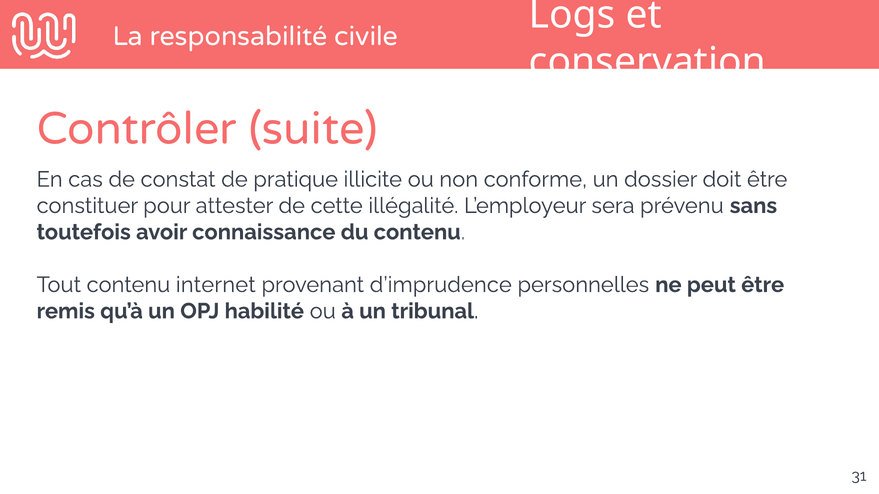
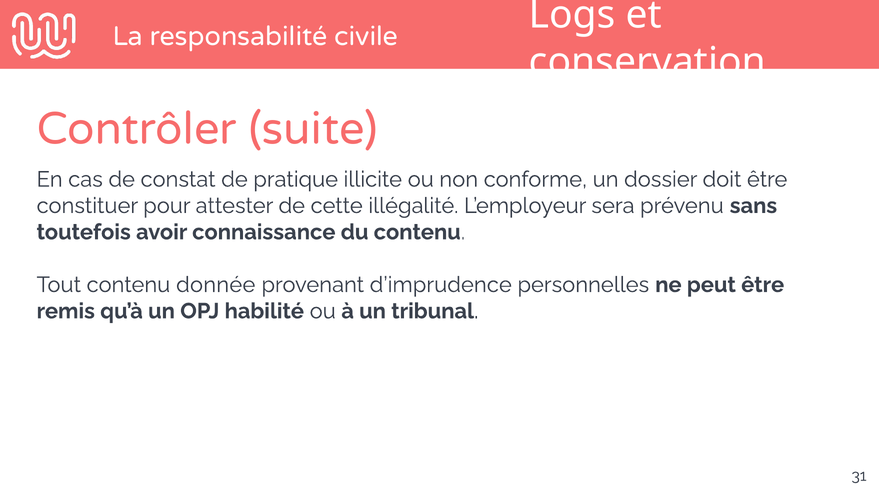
internet: internet -> donnée
